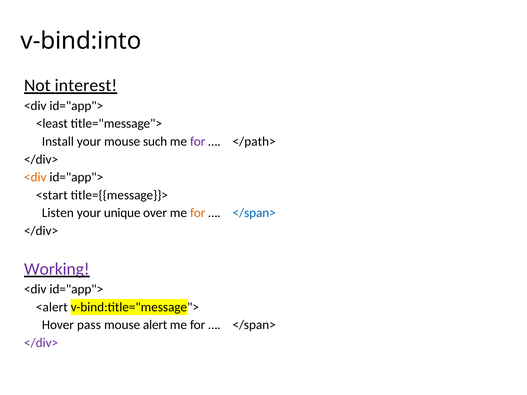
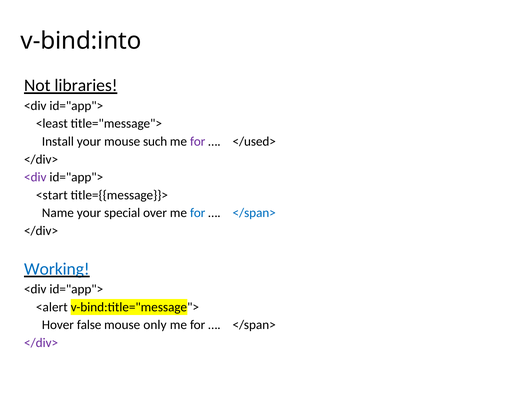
interest: interest -> libraries
</path>: </path> -> </used>
<div at (35, 177) colour: orange -> purple
Listen: Listen -> Name
unique: unique -> special
for at (198, 213) colour: orange -> blue
Working colour: purple -> blue
pass: pass -> false
alert: alert -> only
